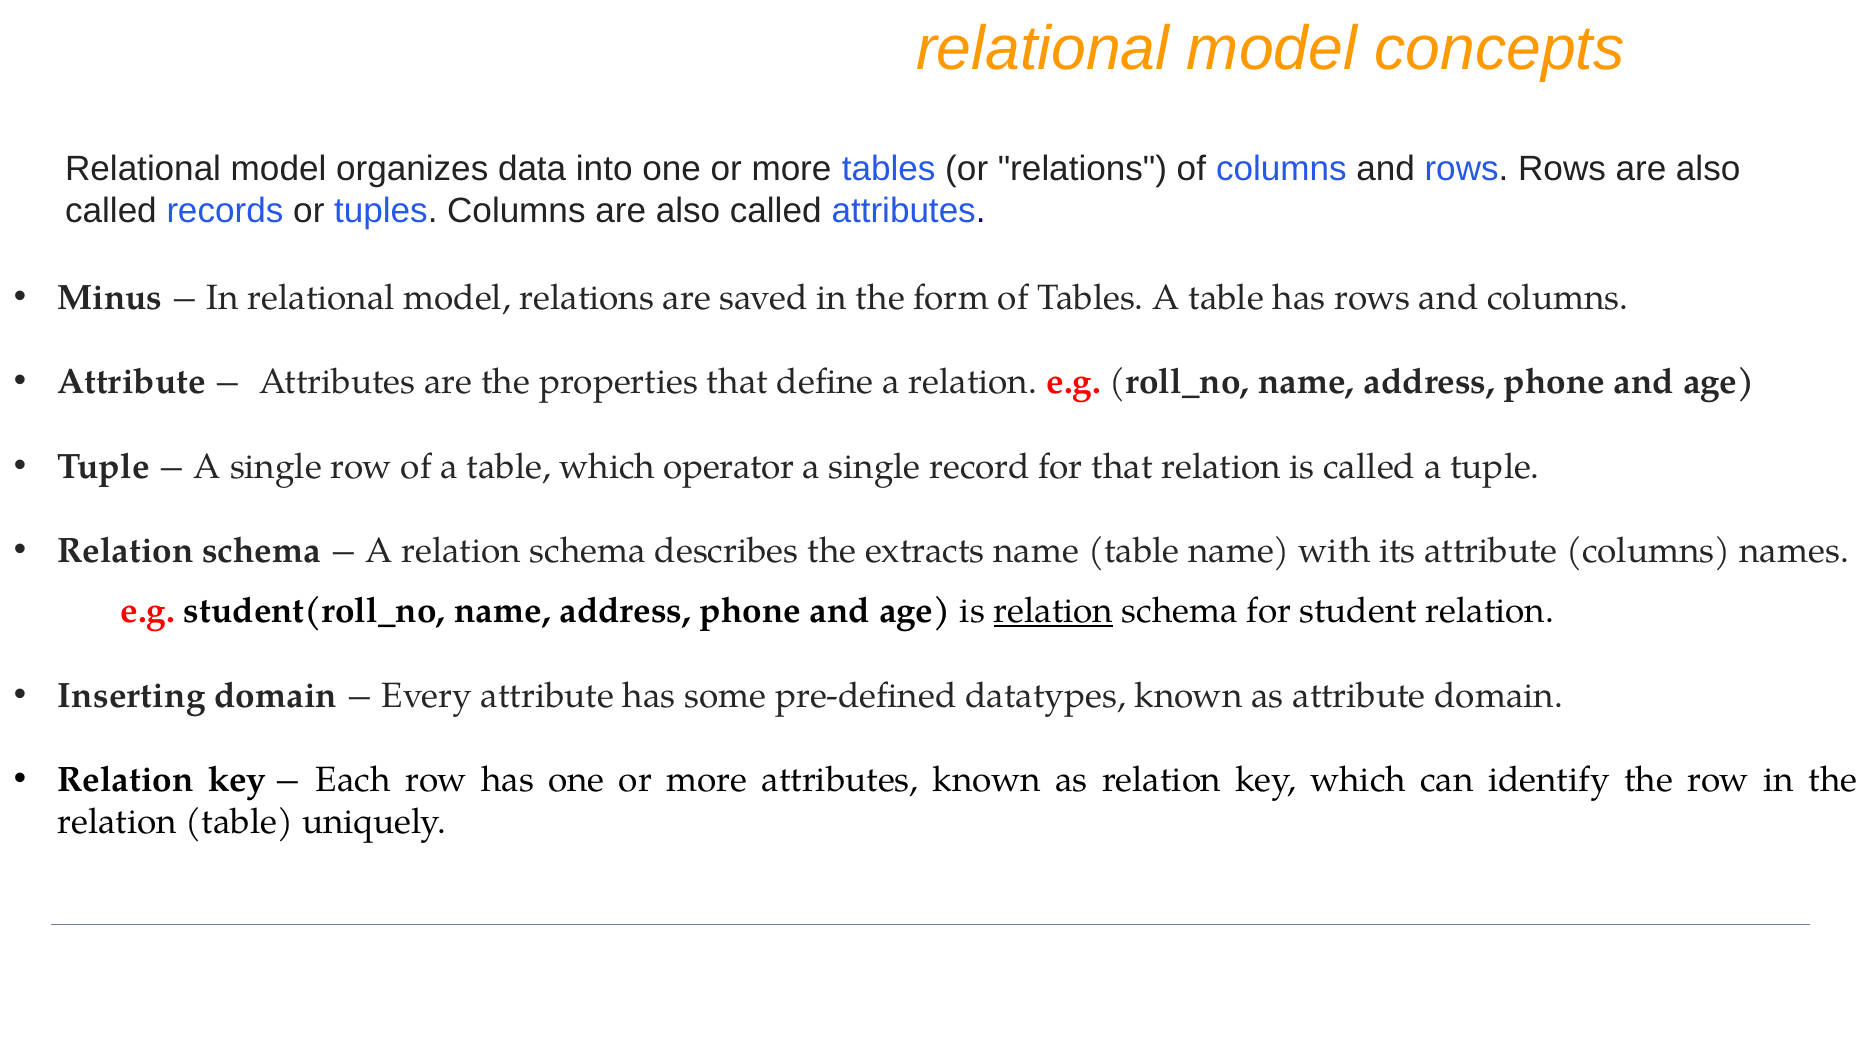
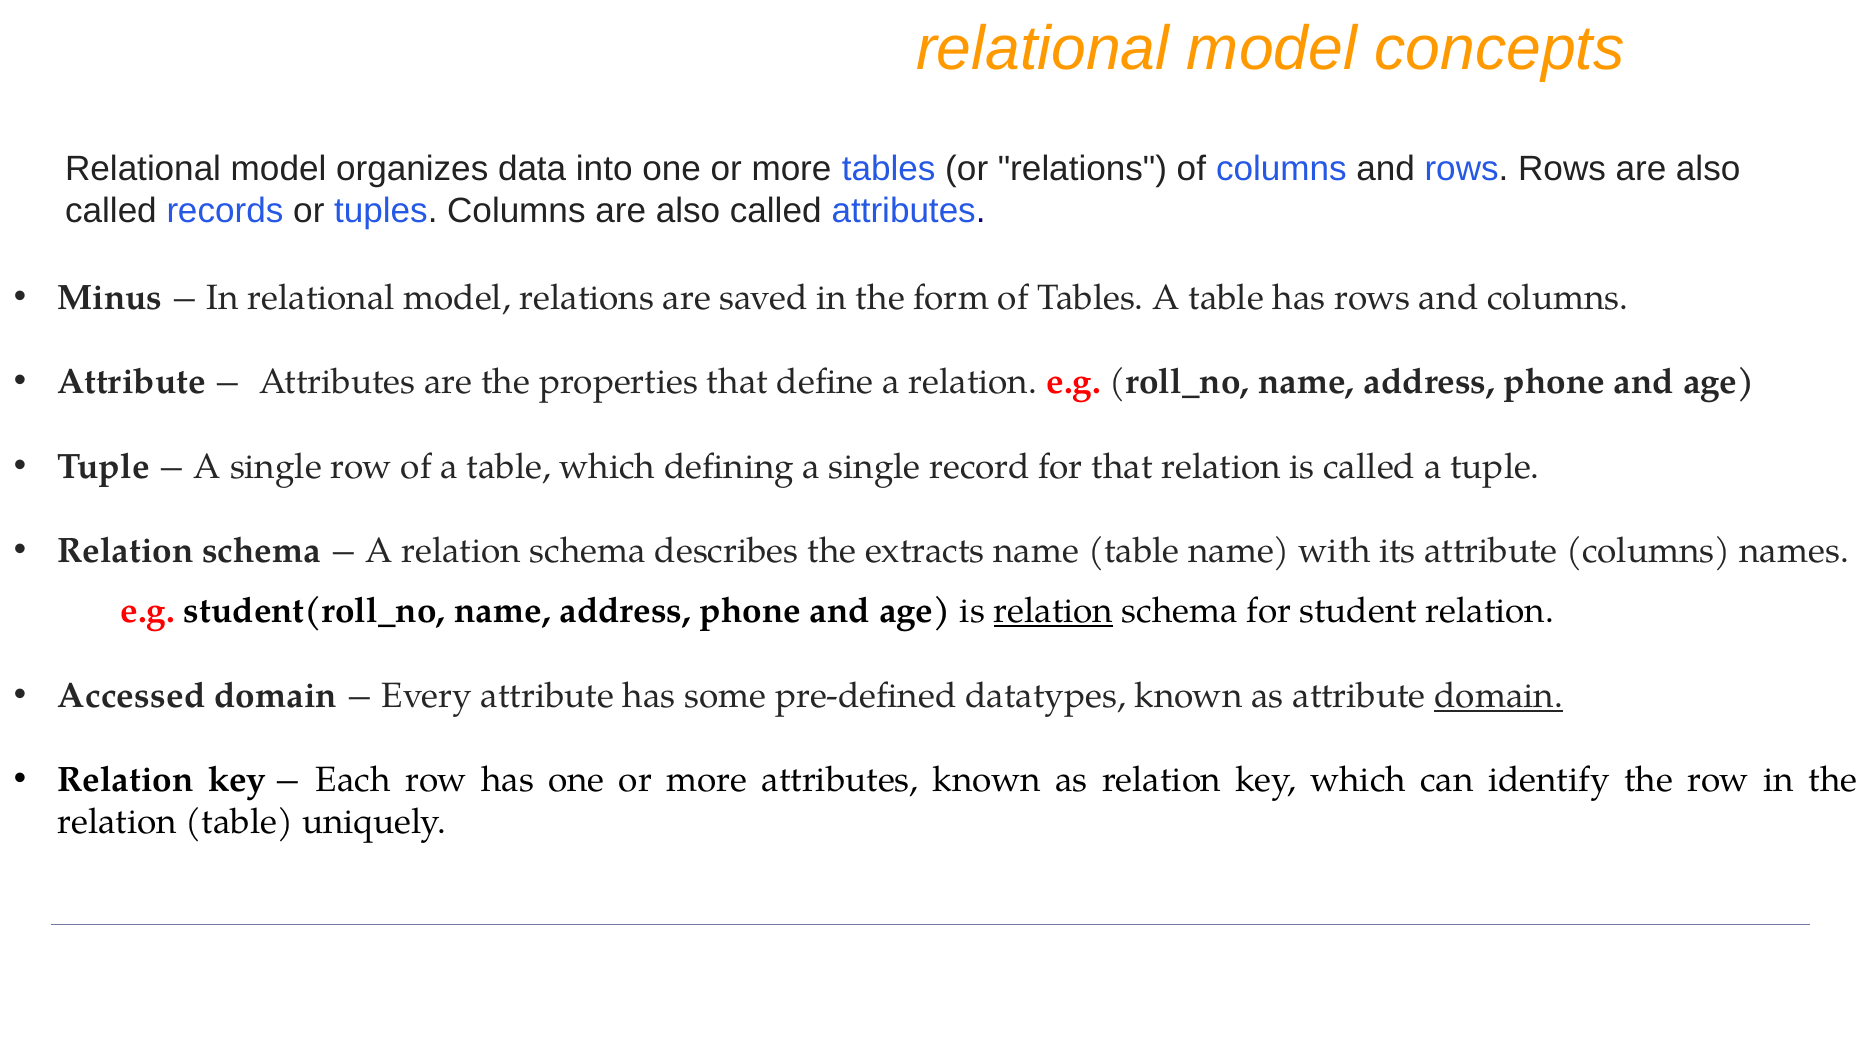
operator: operator -> defining
Inserting: Inserting -> Accessed
domain at (1499, 696) underline: none -> present
